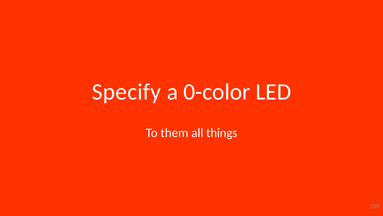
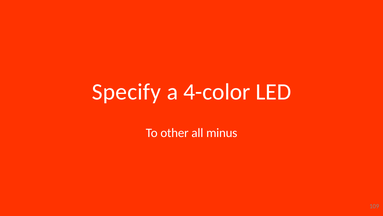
0-color: 0-color -> 4-color
them: them -> other
things: things -> minus
